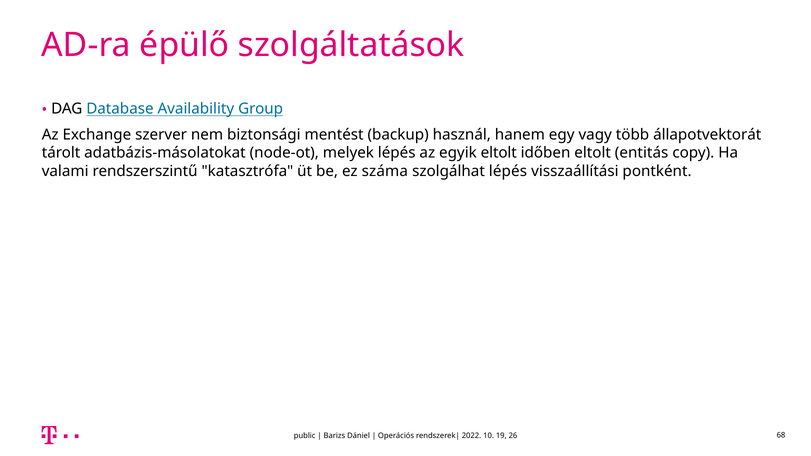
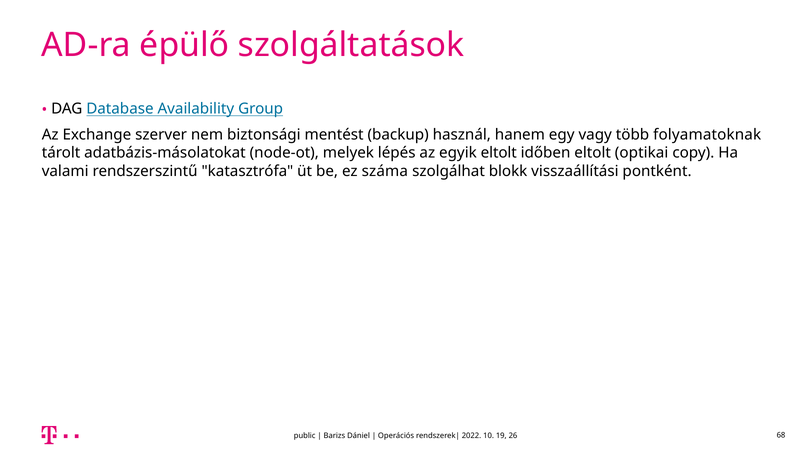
állapotvektorát: állapotvektorát -> folyamatoknak
entitás: entitás -> optikai
szolgálhat lépés: lépés -> blokk
